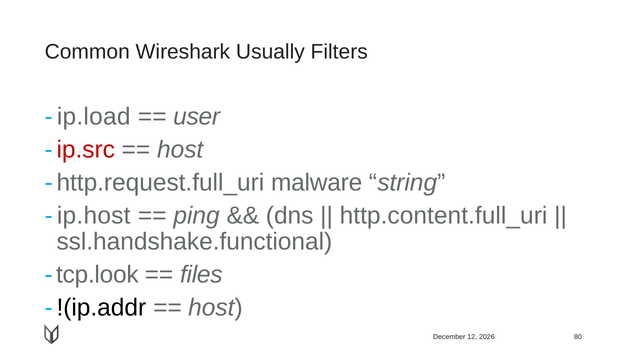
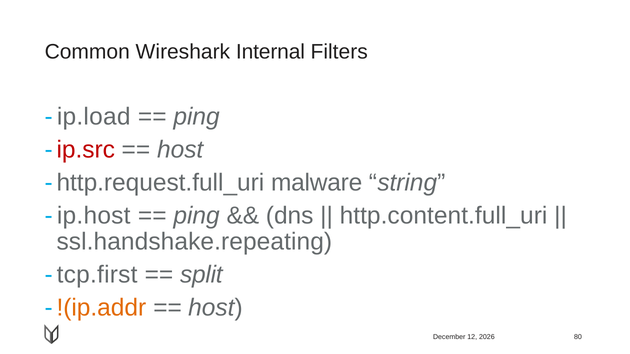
Usually: Usually -> Internal
user at (197, 117): user -> ping
ssl.handshake.functional: ssl.handshake.functional -> ssl.handshake.repeating
tcp.look: tcp.look -> tcp.first
files: files -> split
!(ip.addr colour: black -> orange
